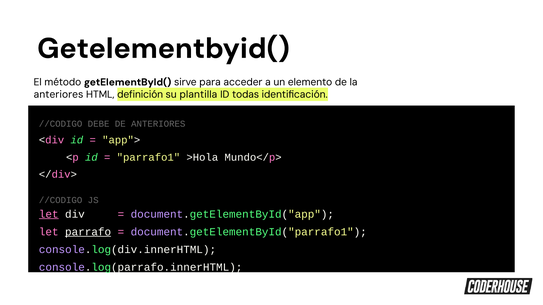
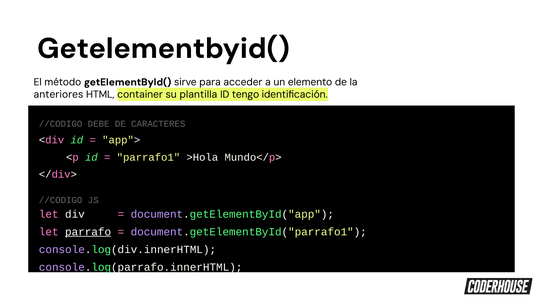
definición: definición -> container
todas: todas -> tengo
DE ANTERIORES: ANTERIORES -> CARACTERES
let at (49, 214) underline: present -> none
